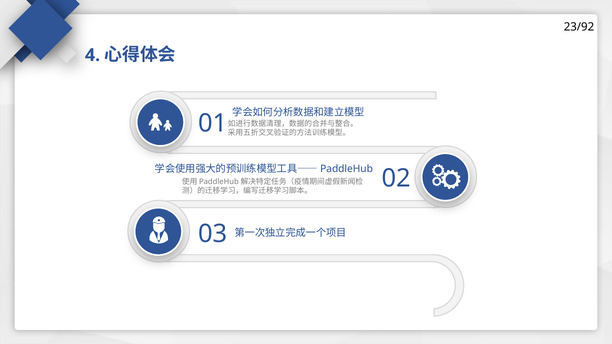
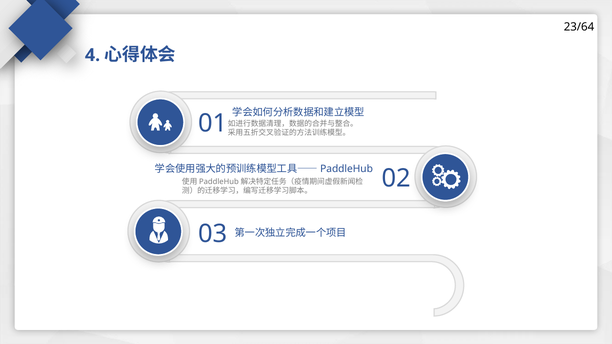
23/92: 23/92 -> 23/64
